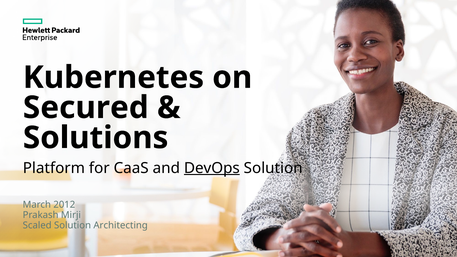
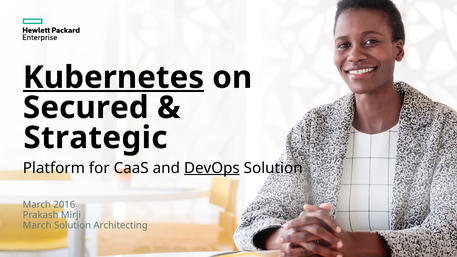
Kubernetes underline: none -> present
Solutions: Solutions -> Strategic
2012: 2012 -> 2016
Scaled at (37, 225): Scaled -> March
